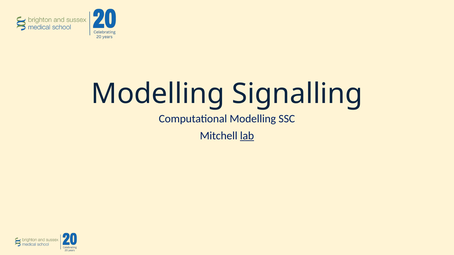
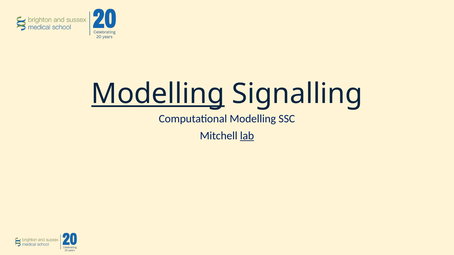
Modelling at (158, 94) underline: none -> present
